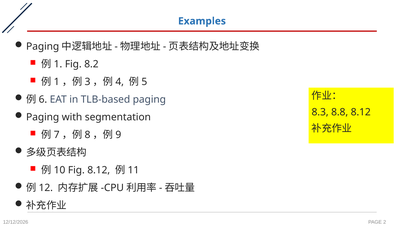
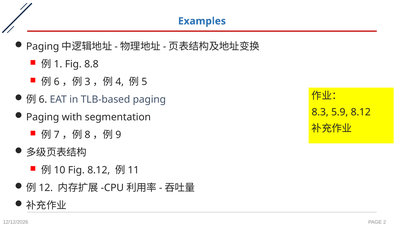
8.2: 8.2 -> 8.8
1 at (57, 82): 1 -> 6
8.8: 8.8 -> 5.9
